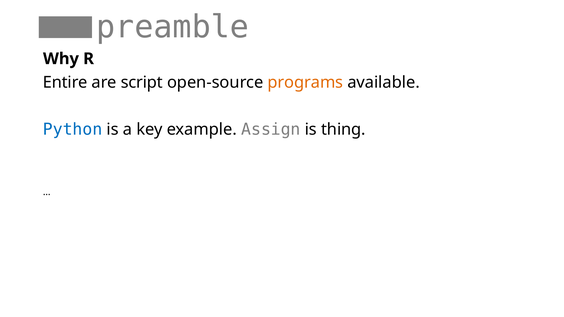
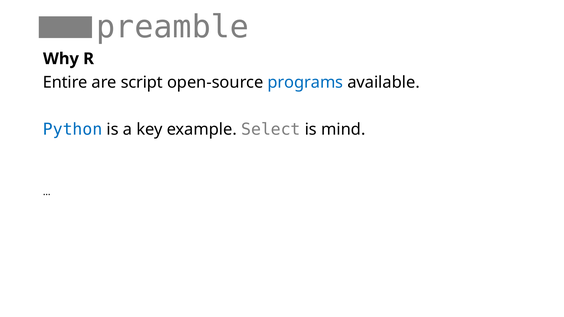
programs colour: orange -> blue
Assign: Assign -> Select
thing: thing -> mind
